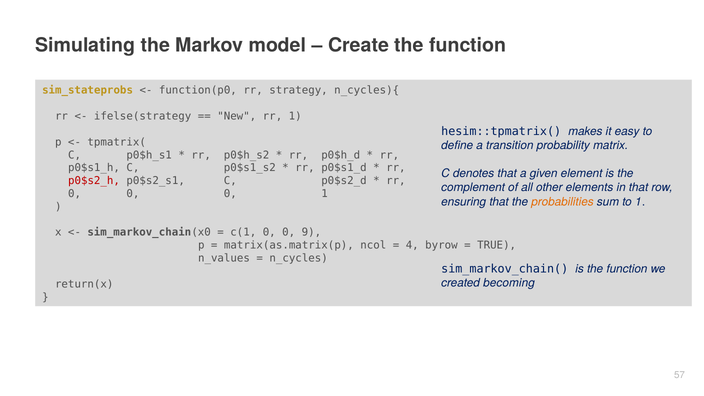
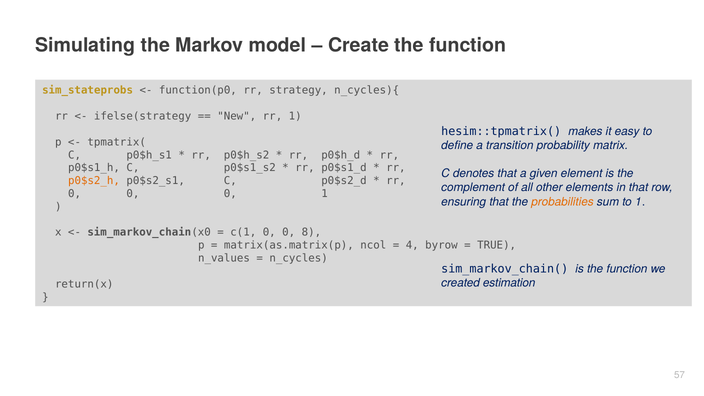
p0$s2_h colour: red -> orange
9: 9 -> 8
becoming: becoming -> estimation
